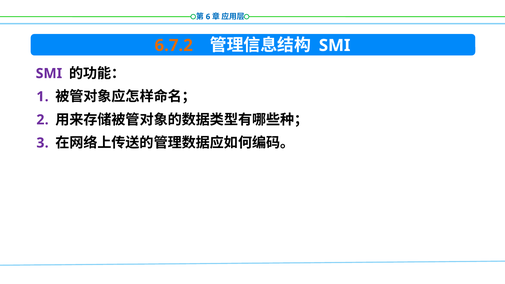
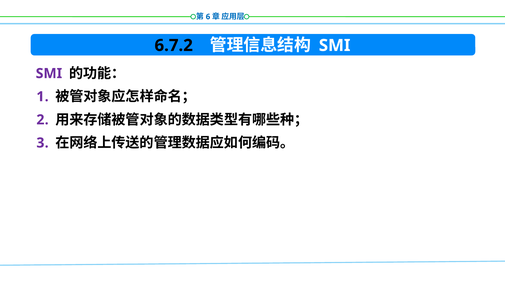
6.7.2 colour: orange -> black
